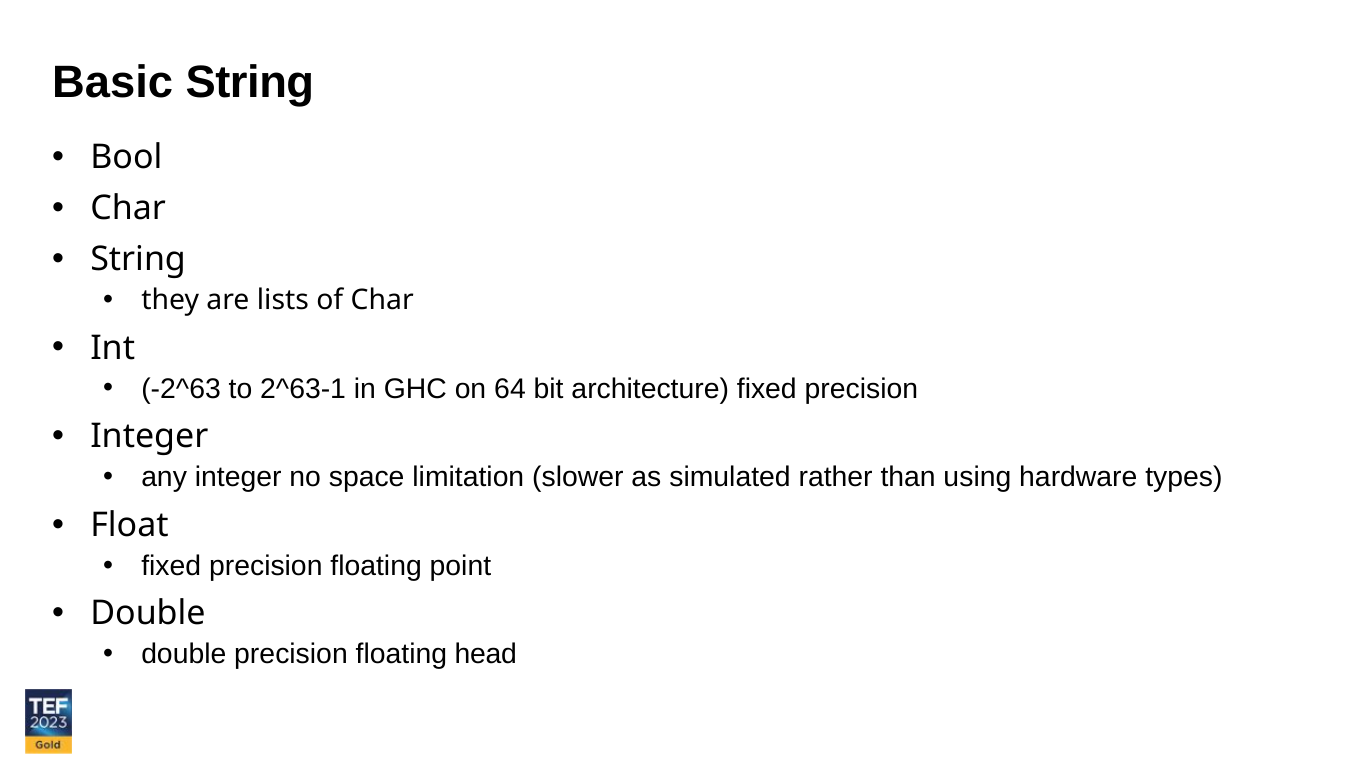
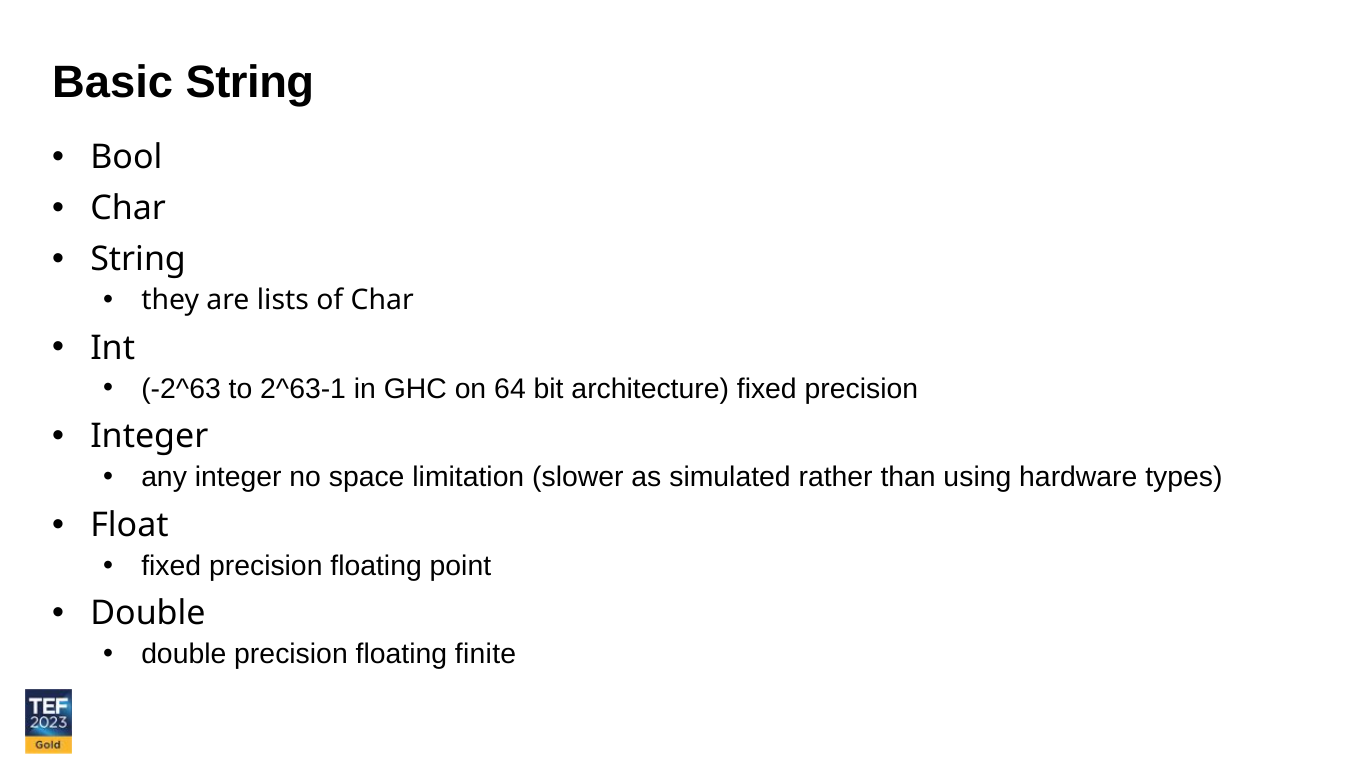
head: head -> finite
